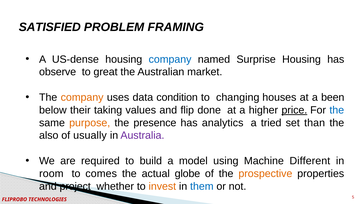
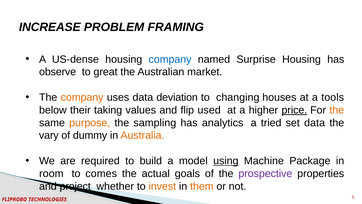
SATISFIED: SATISFIED -> INCREASE
condition: condition -> deviation
been: been -> tools
done: done -> used
the at (337, 110) colour: blue -> orange
presence: presence -> sampling
set than: than -> data
also: also -> vary
usually: usually -> dummy
Australia colour: purple -> orange
using underline: none -> present
Different: Different -> Package
globe: globe -> goals
prospective colour: orange -> purple
them colour: blue -> orange
